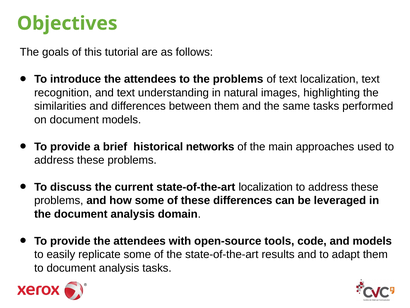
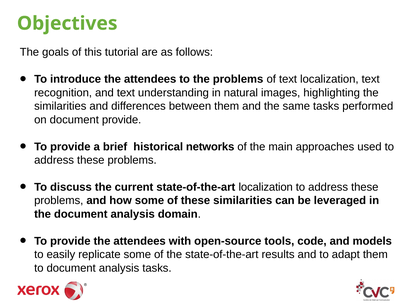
document models: models -> provide
these differences: differences -> similarities
